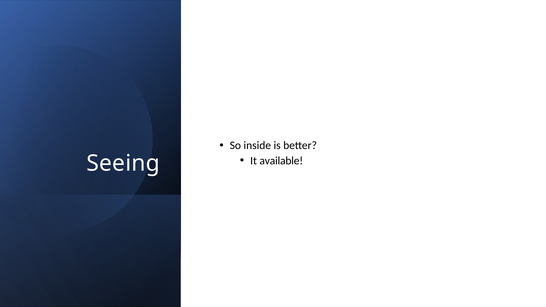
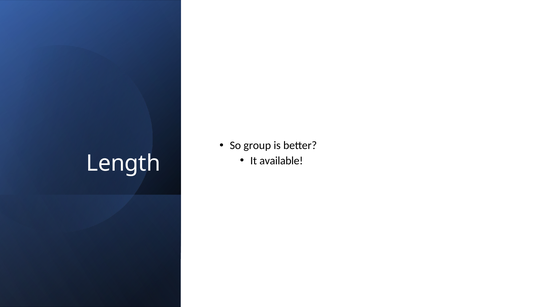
inside: inside -> group
Seeing: Seeing -> Length
